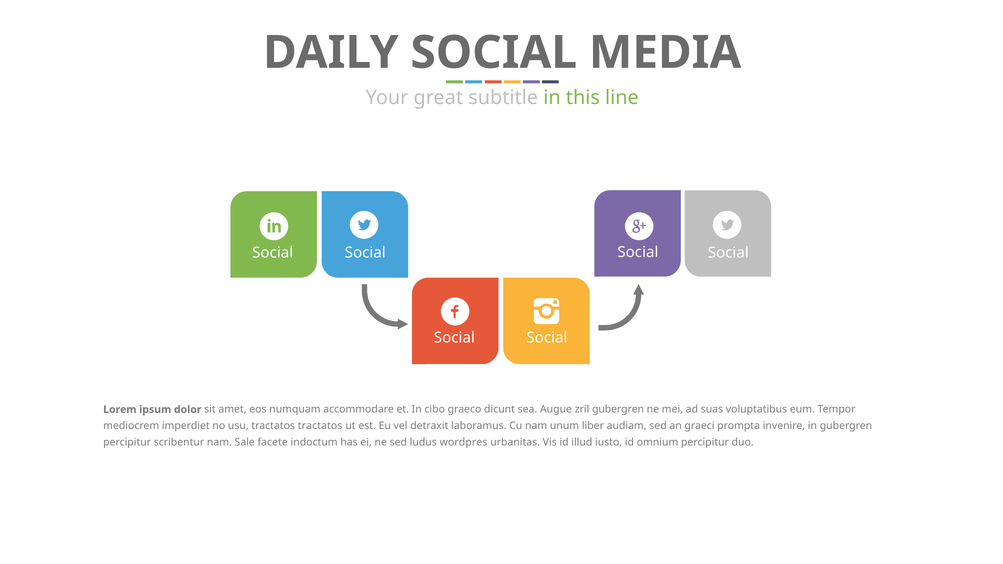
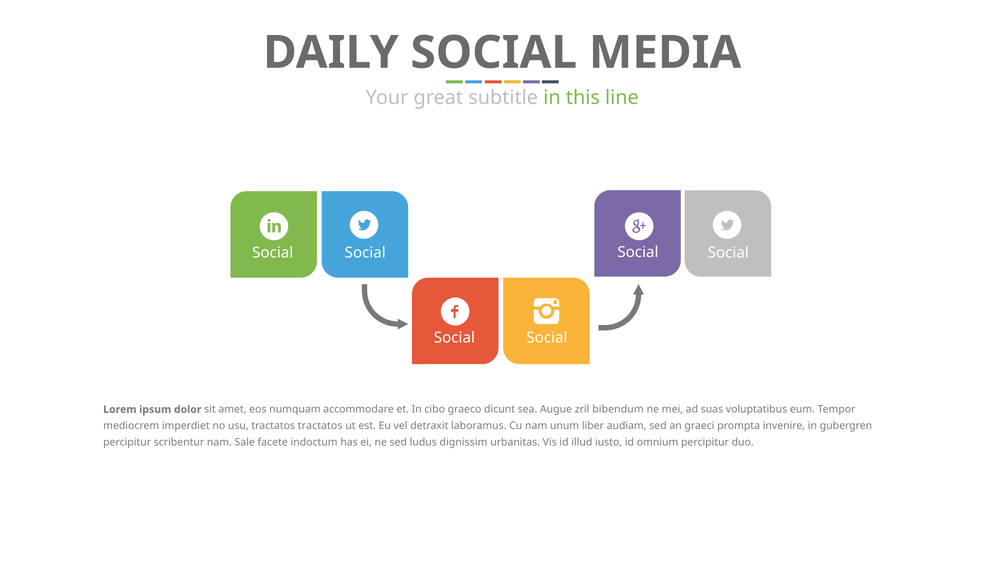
zril gubergren: gubergren -> bibendum
wordpres: wordpres -> dignissim
